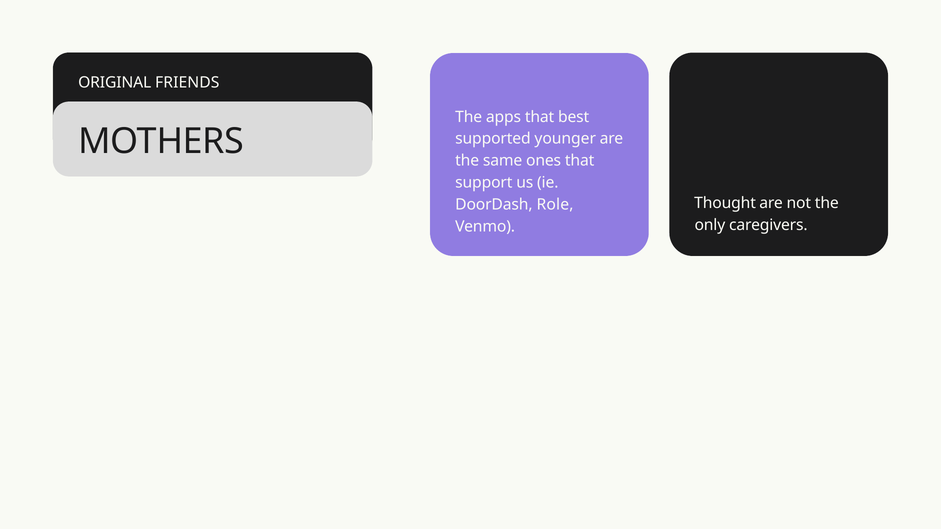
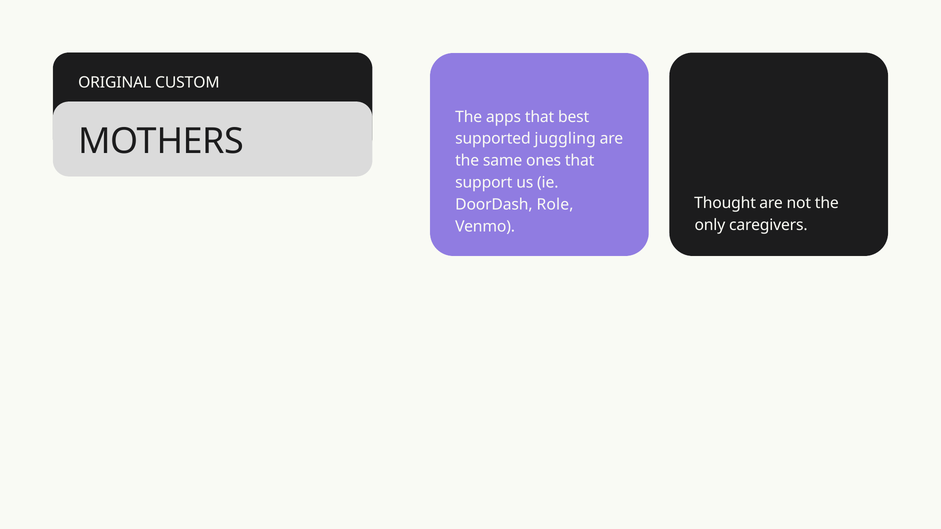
FRIENDS: FRIENDS -> CUSTOM
younger: younger -> juggling
